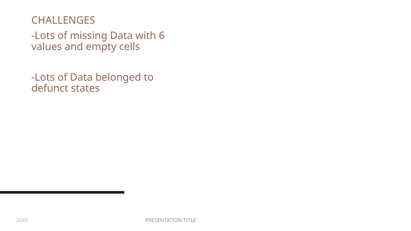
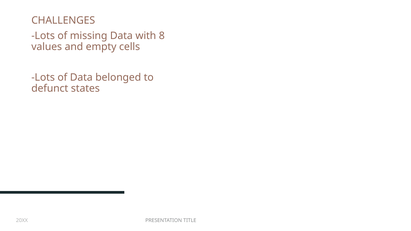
6: 6 -> 8
